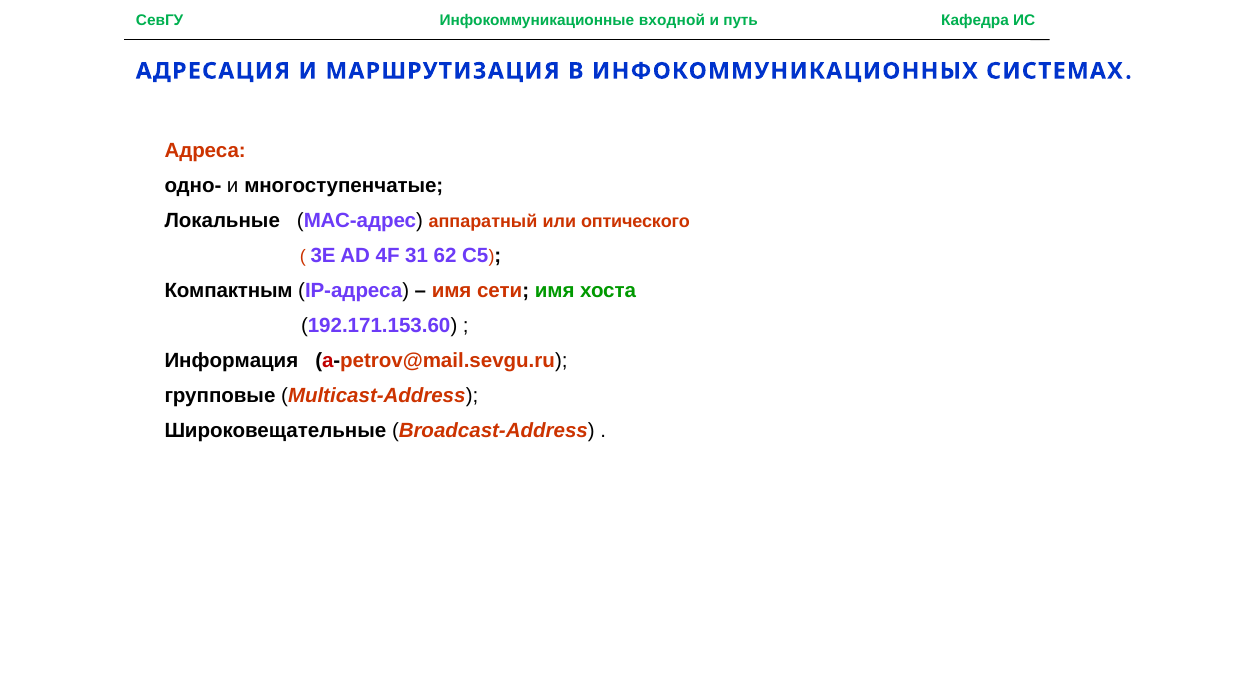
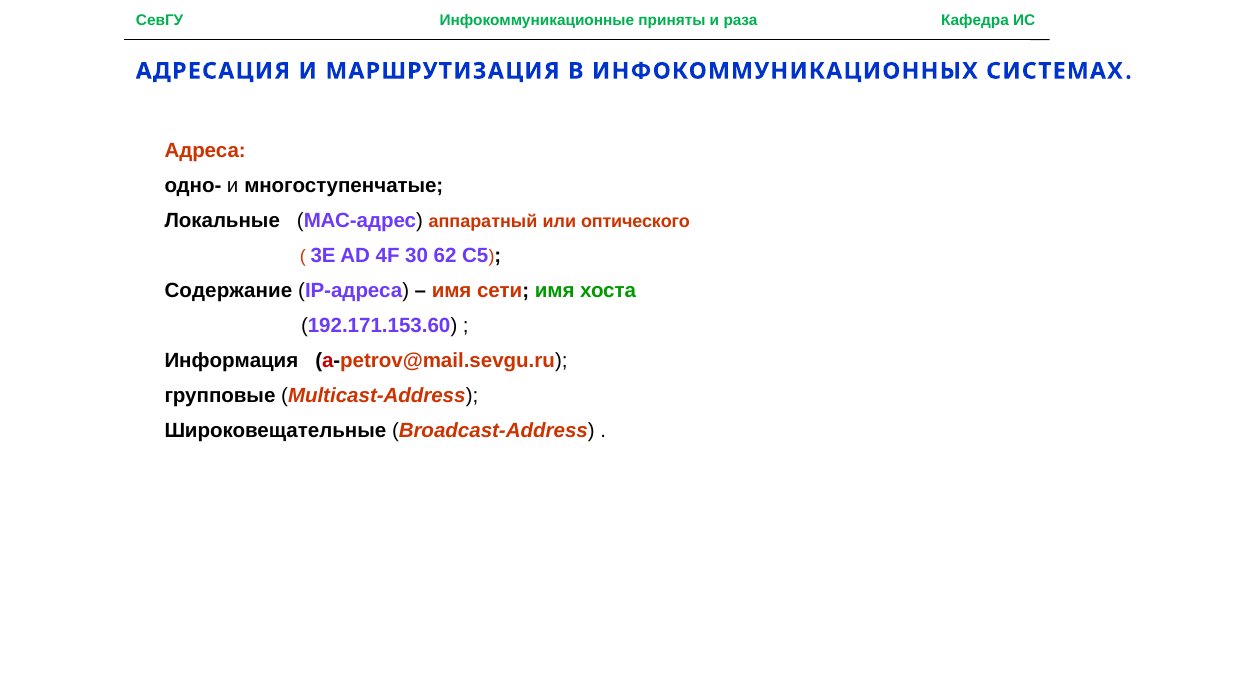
входной: входной -> приняты
путь: путь -> раза
31: 31 -> 30
Компактным: Компактным -> Содержание
